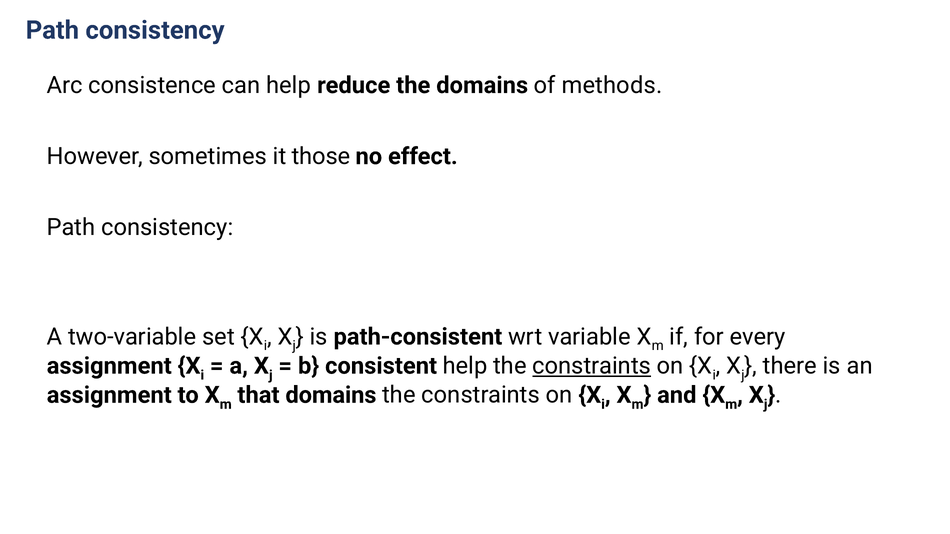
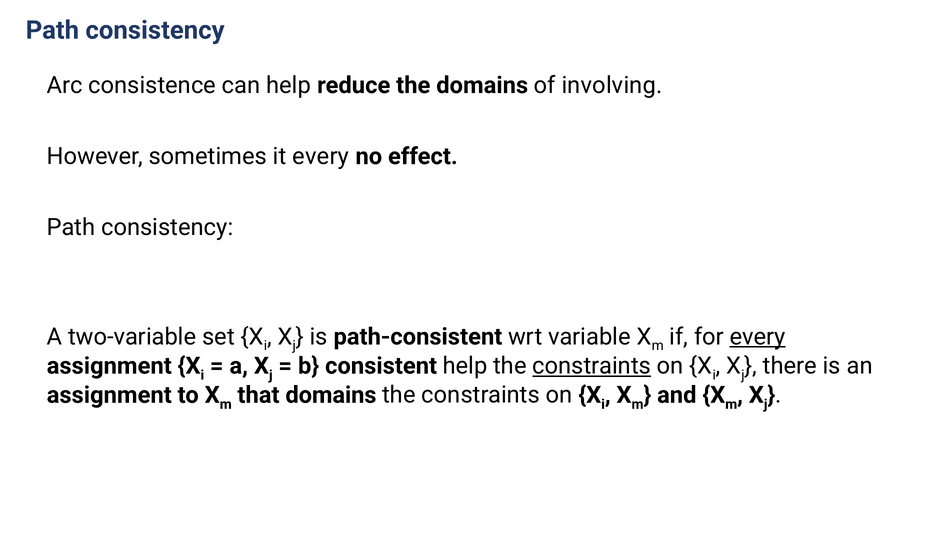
methods: methods -> involving
it those: those -> every
every at (758, 337) underline: none -> present
